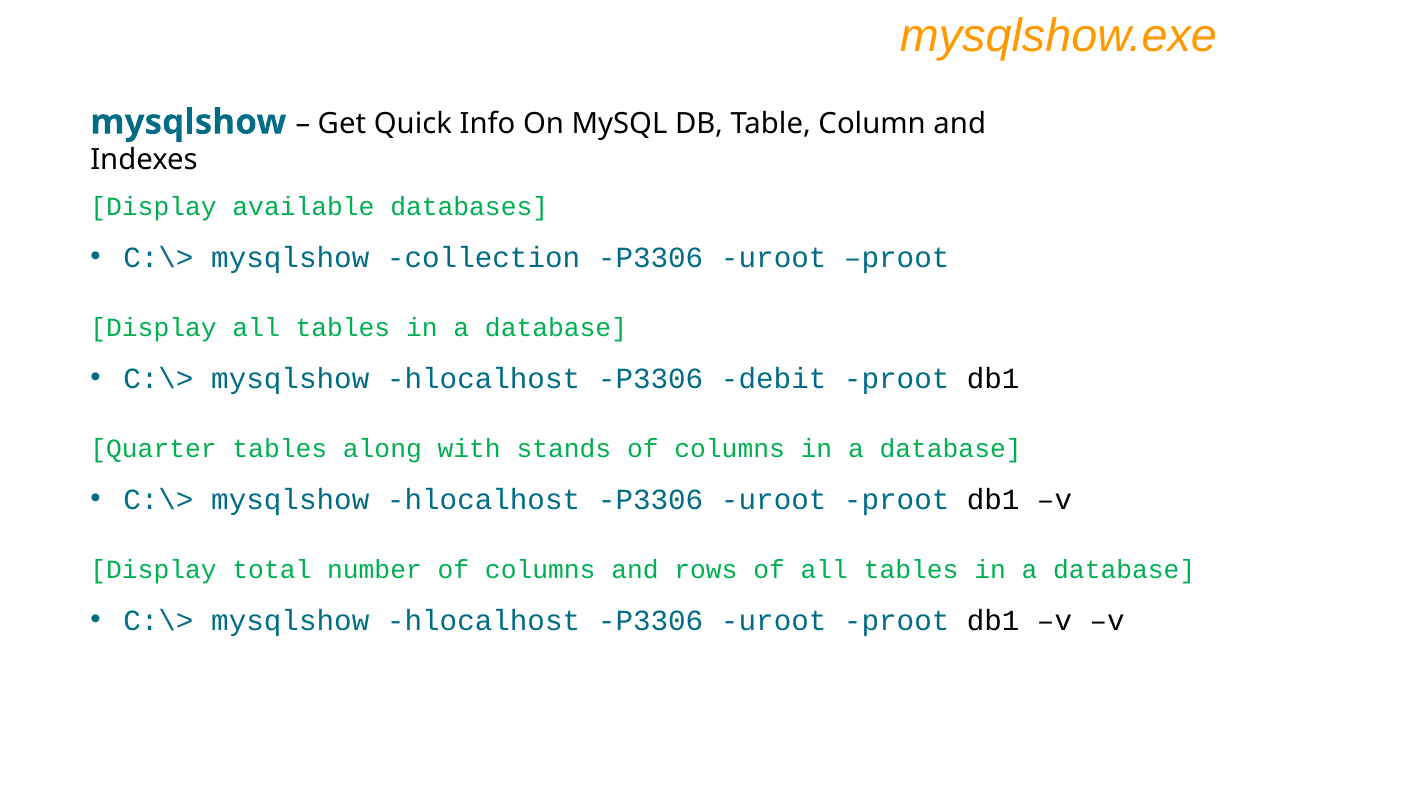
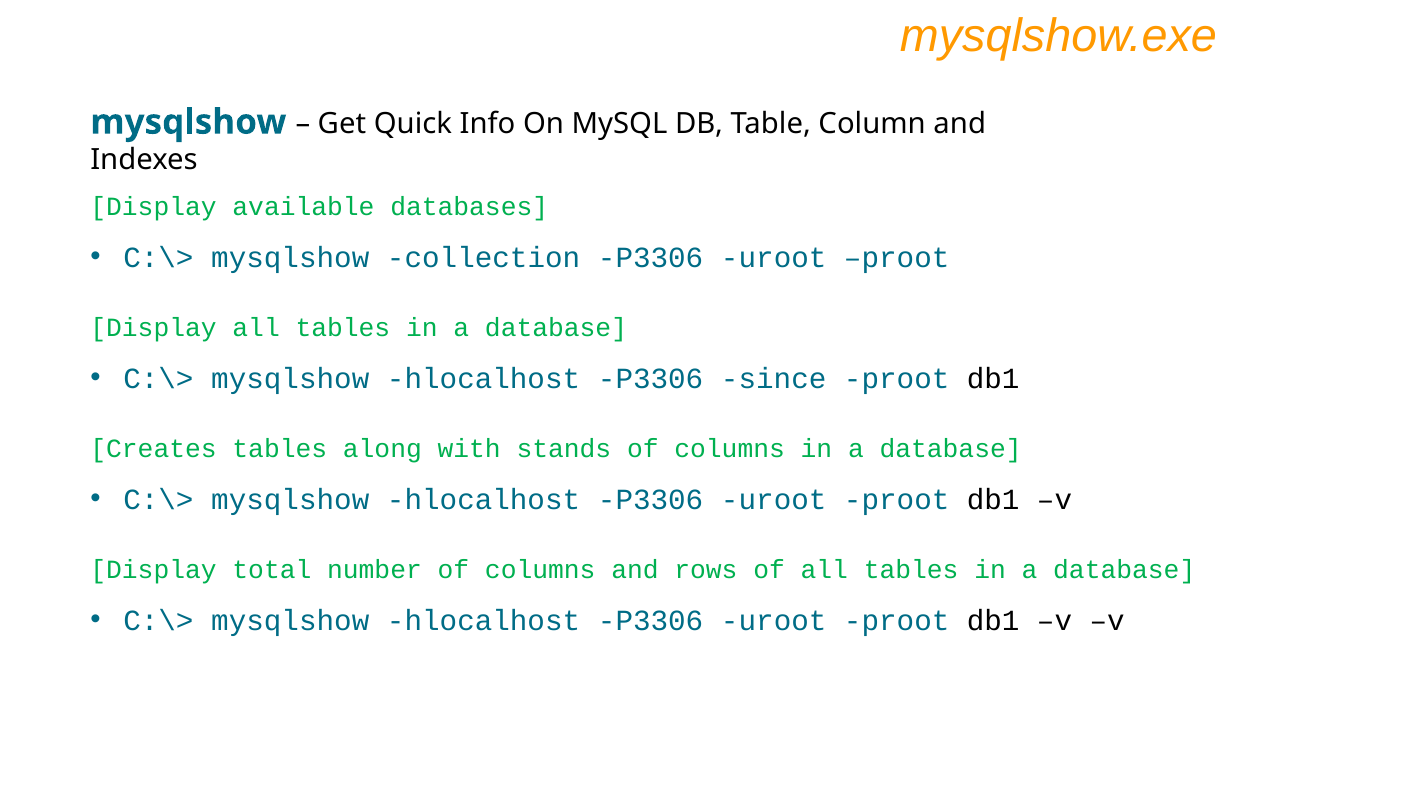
debit: debit -> since
Quarter: Quarter -> Creates
